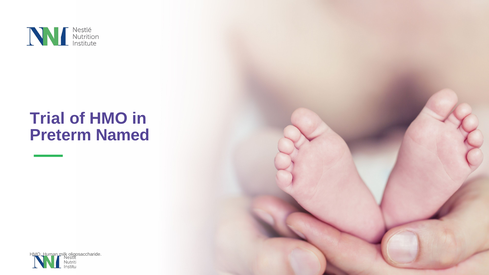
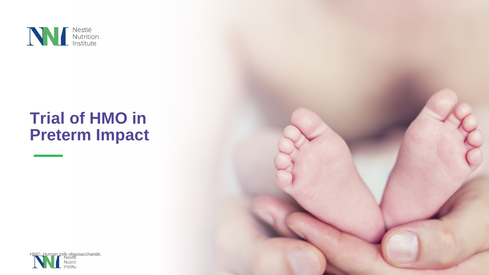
Named: Named -> Impact
